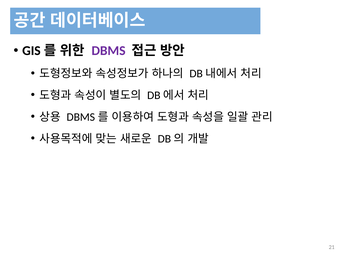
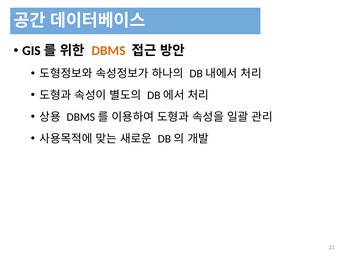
DBMS colour: purple -> orange
